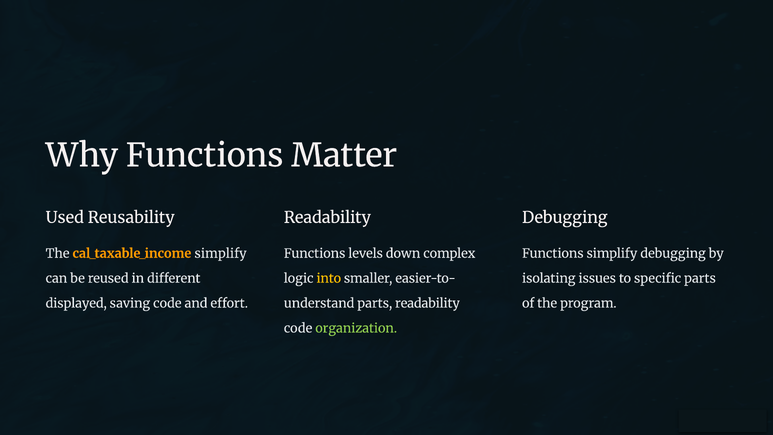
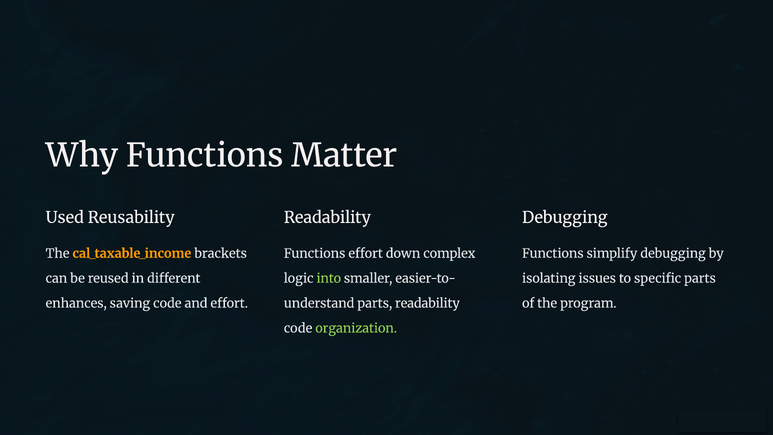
cal_taxable_income simplify: simplify -> brackets
Functions levels: levels -> effort
into colour: yellow -> light green
displayed: displayed -> enhances
